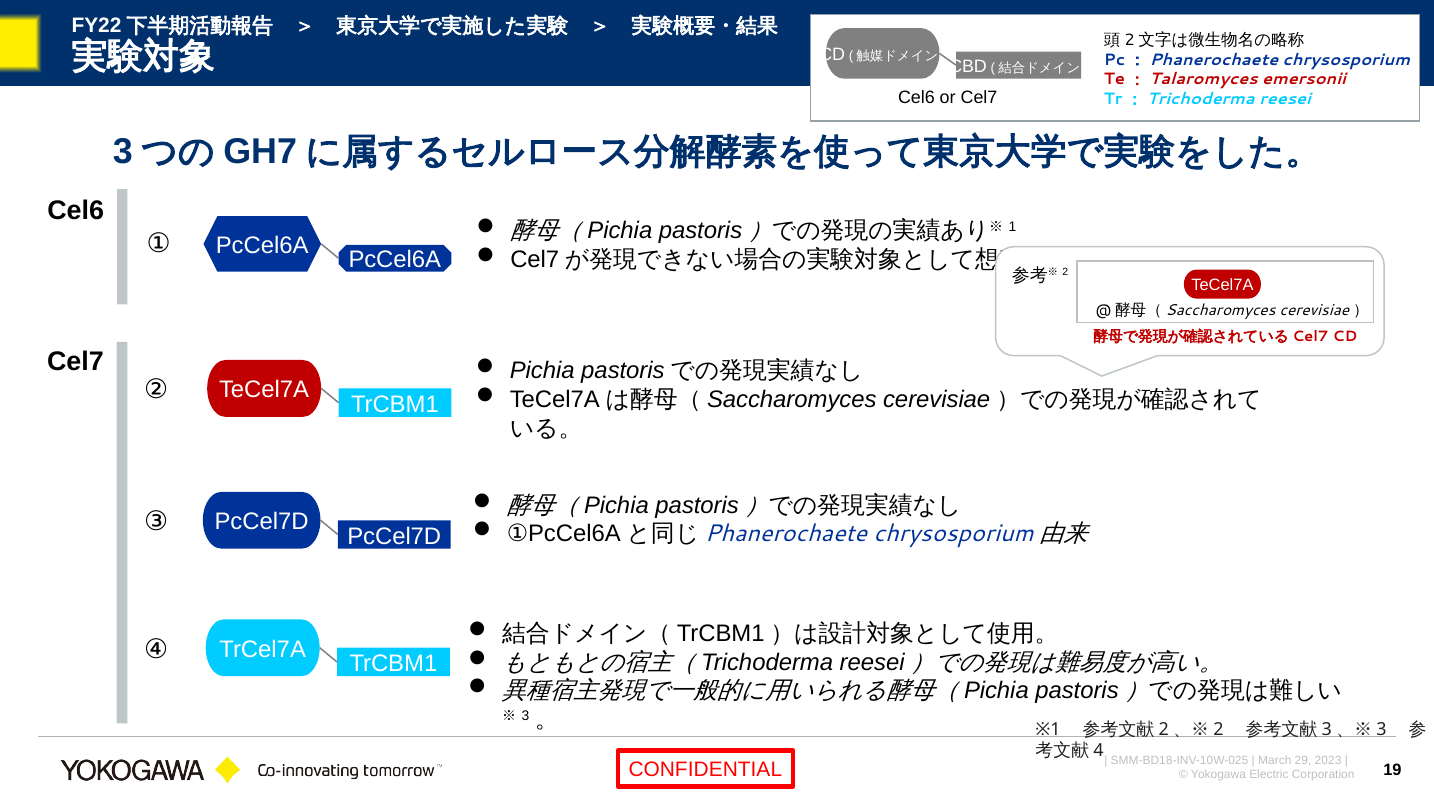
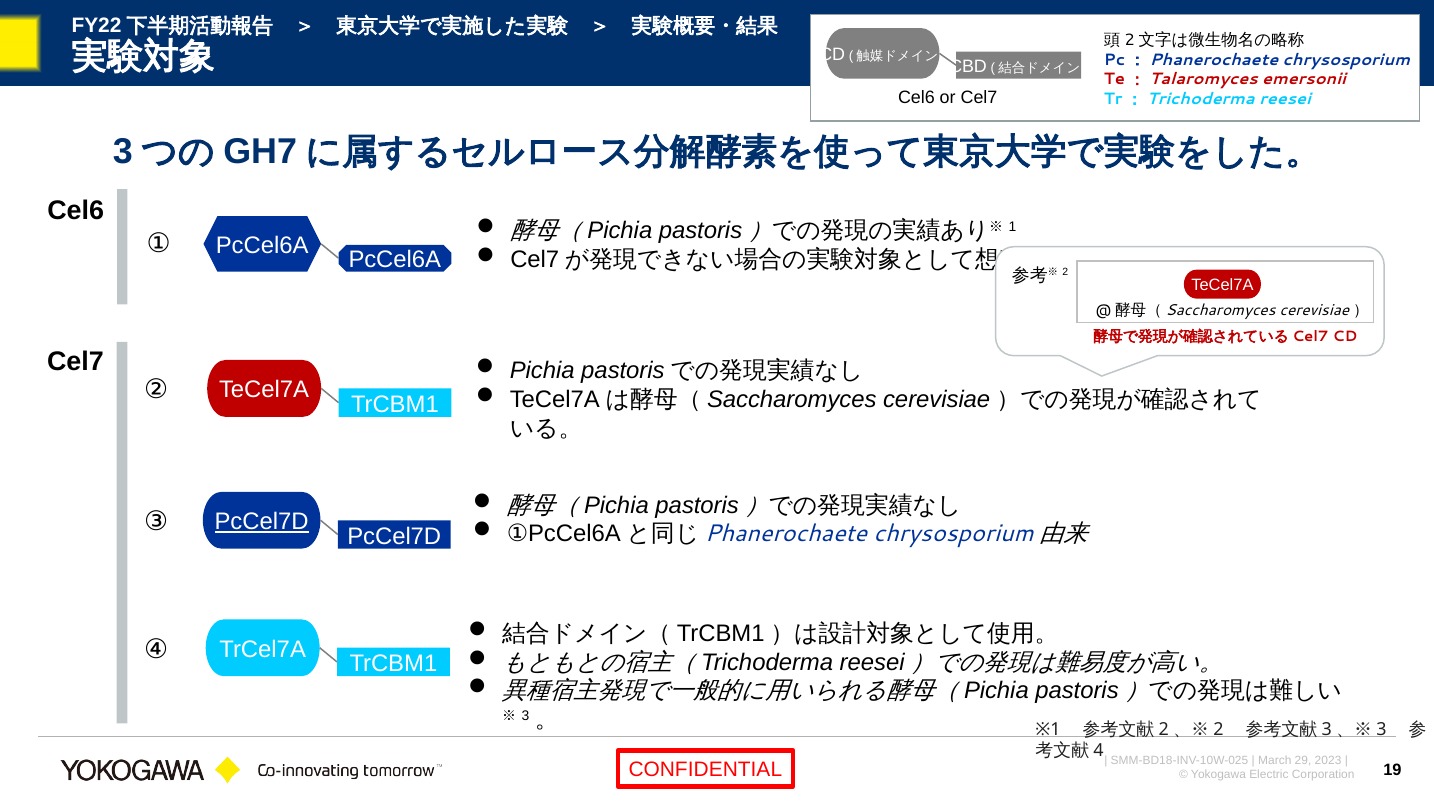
PcCel7D at (262, 522) underline: none -> present
